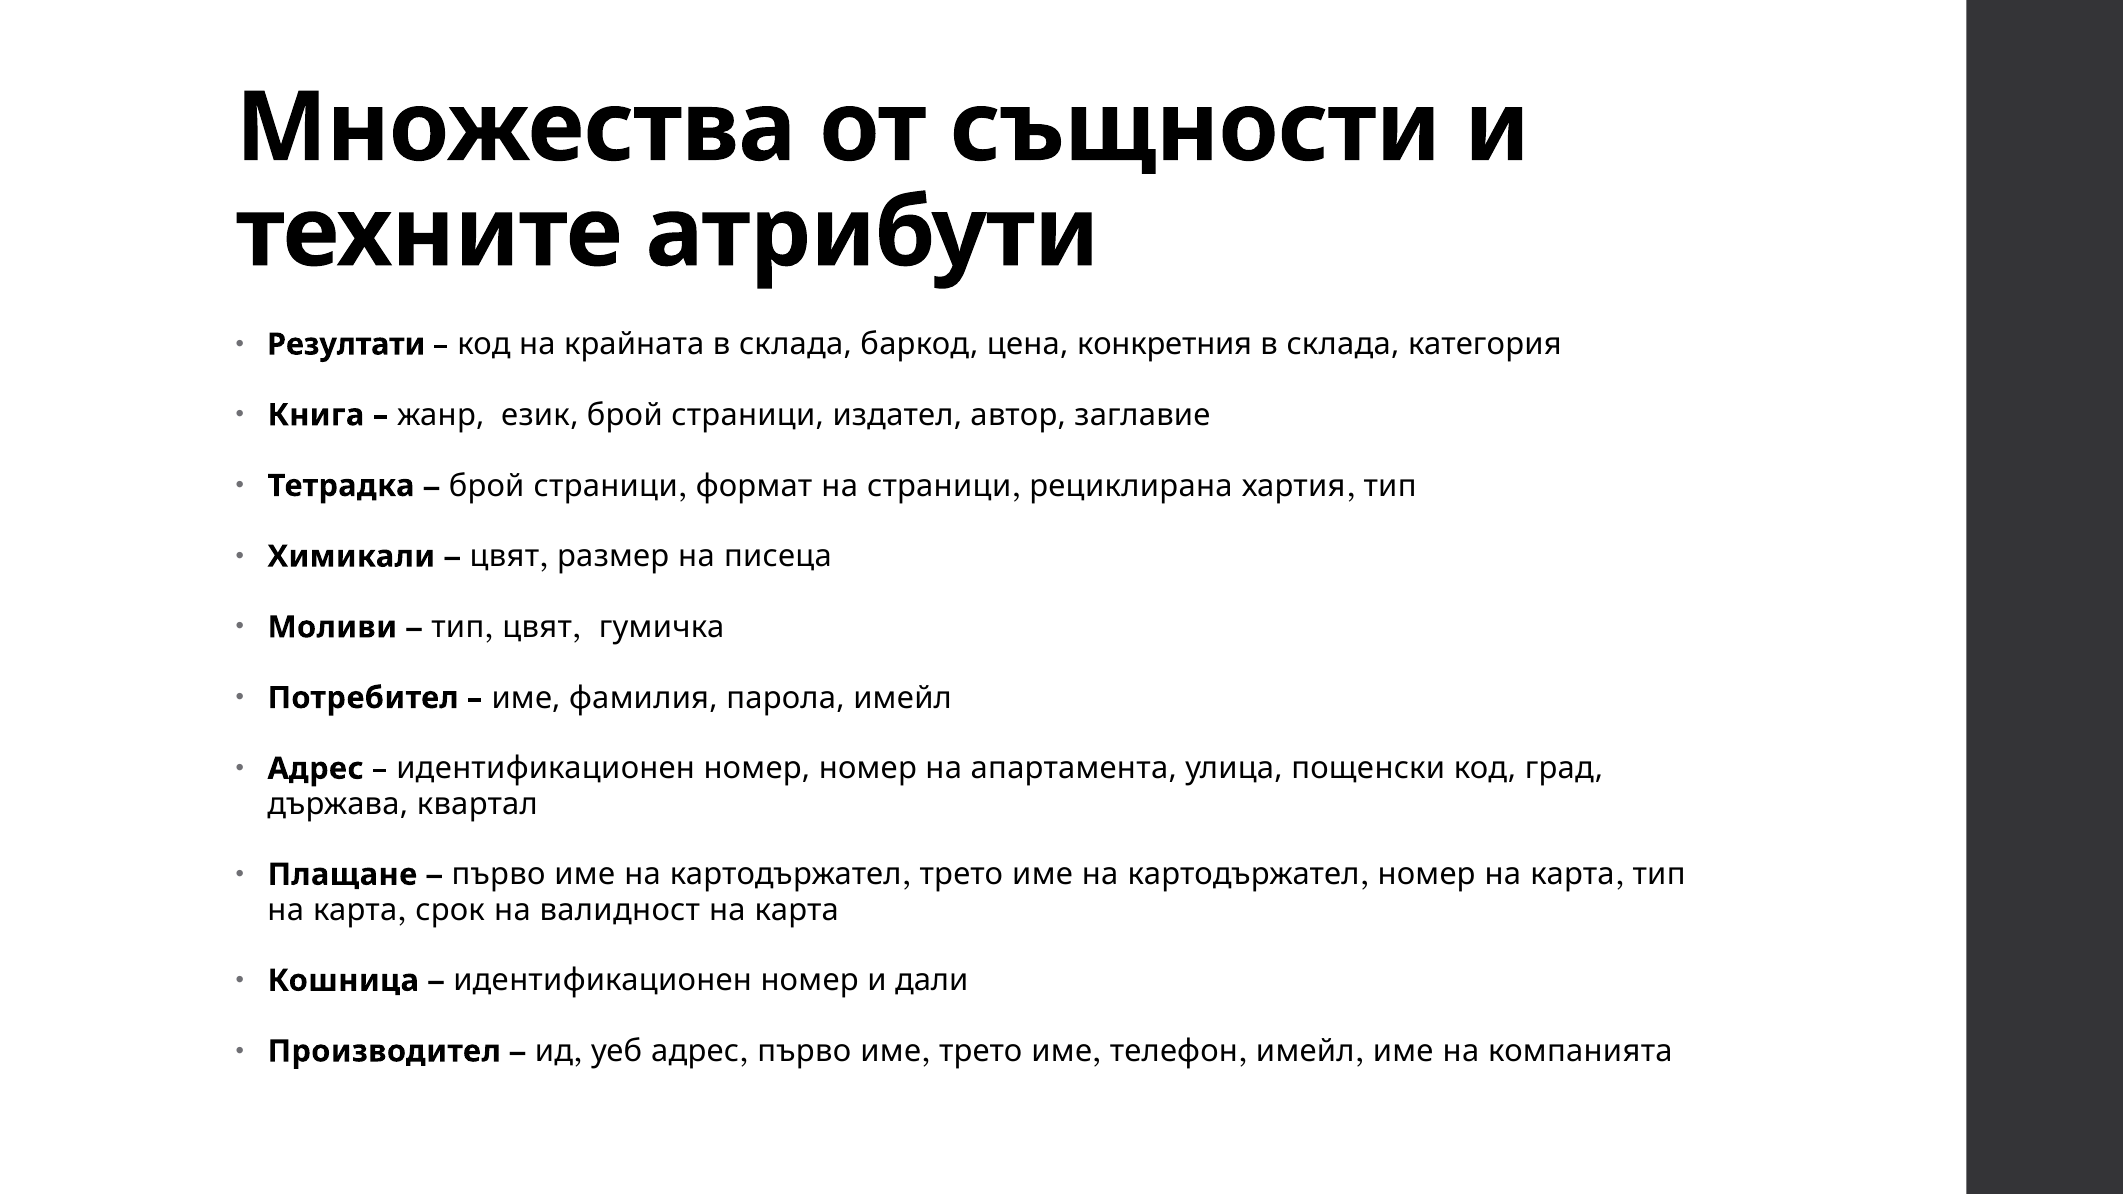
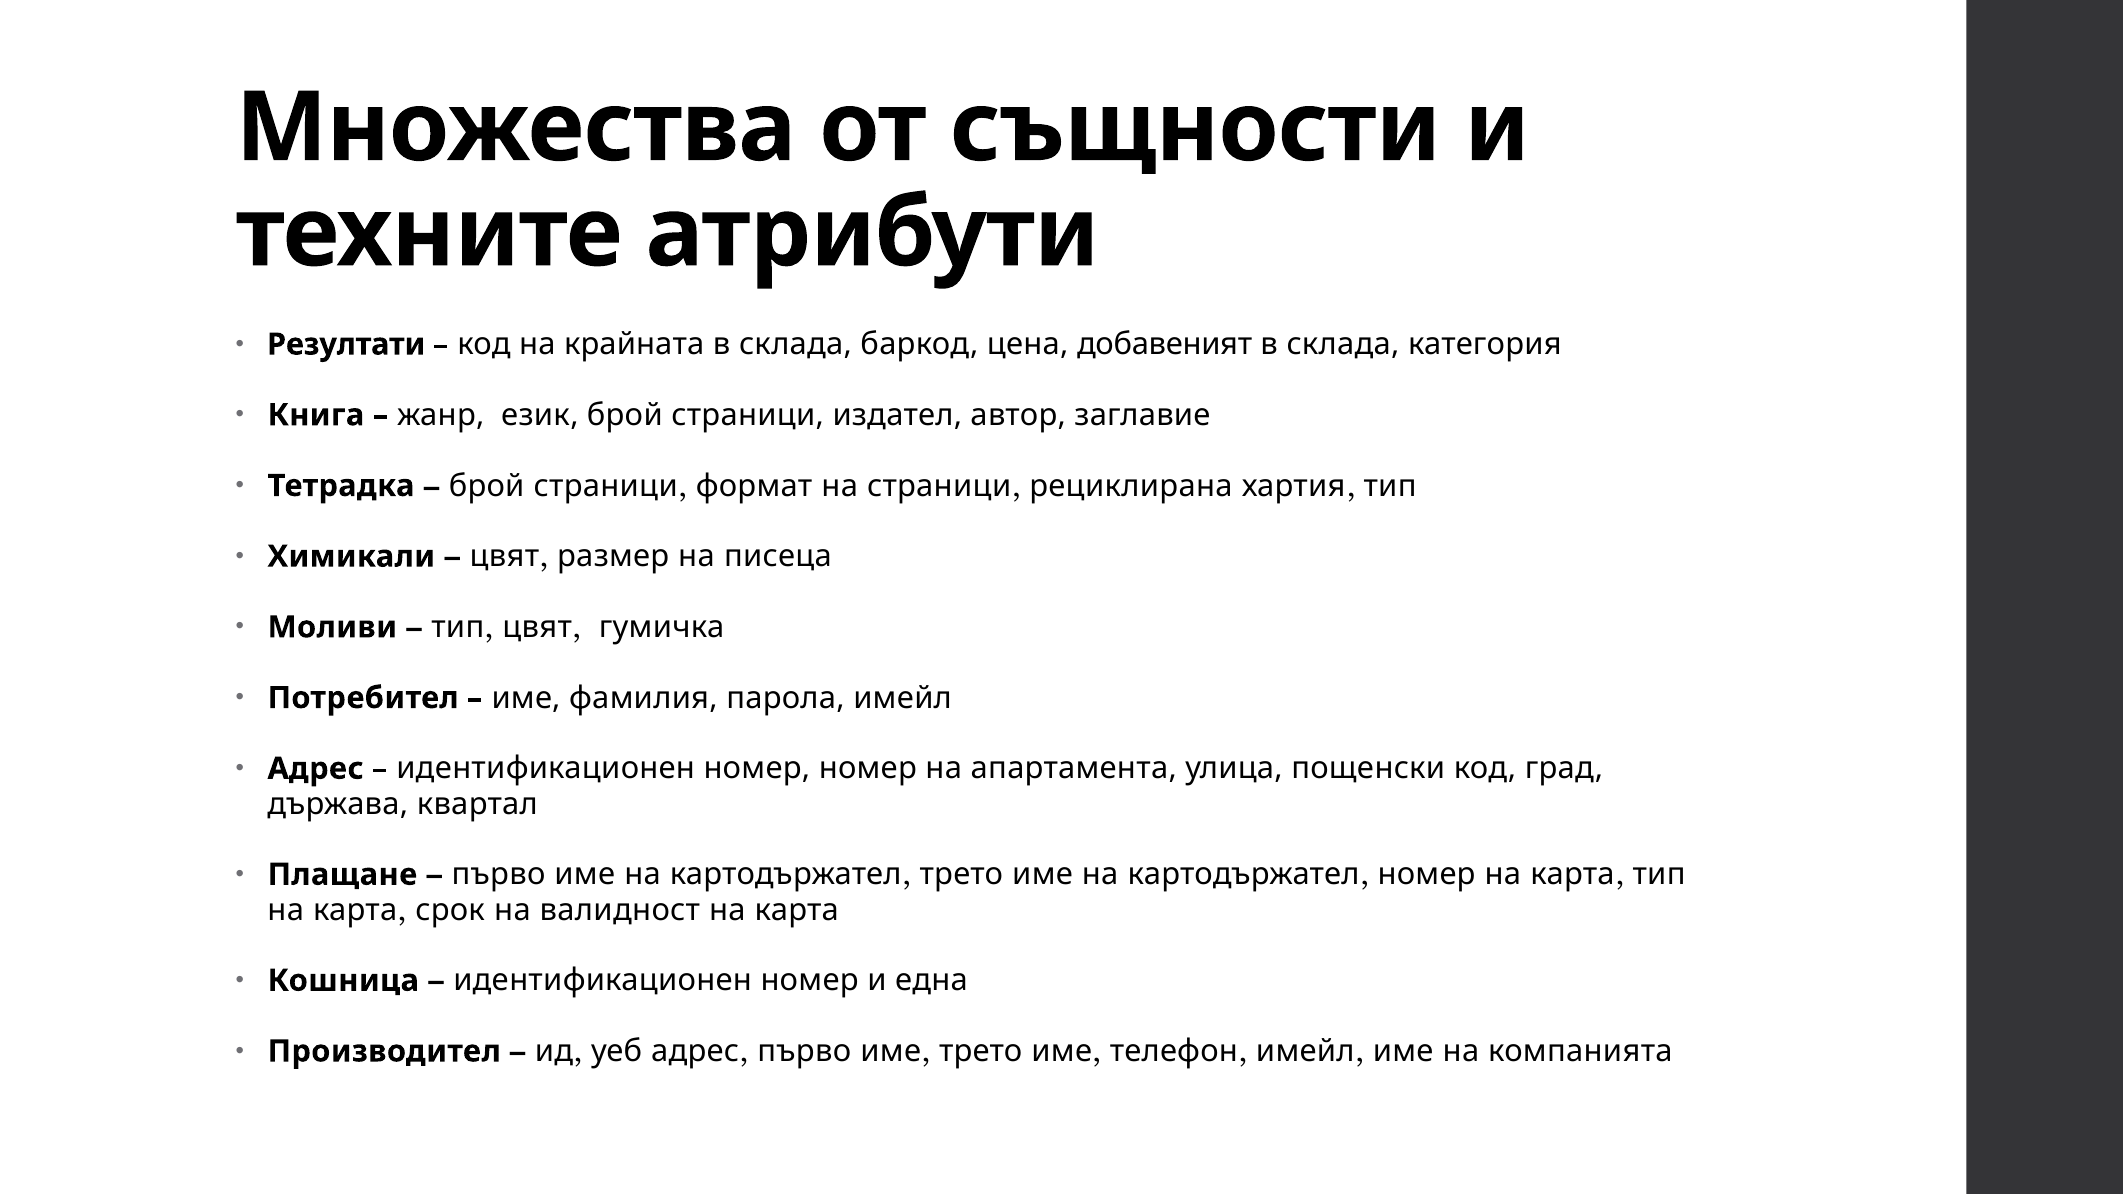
конкретния: конкретния -> добавеният
дали: дали -> една
